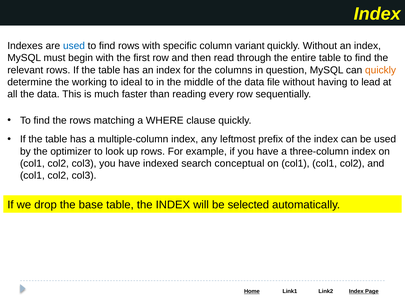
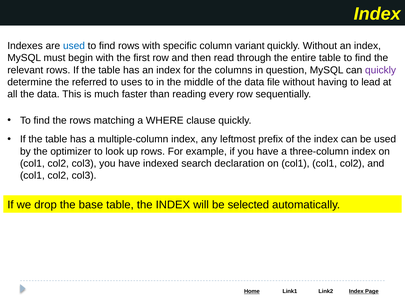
quickly at (381, 70) colour: orange -> purple
working: working -> referred
ideal: ideal -> uses
conceptual: conceptual -> declaration
